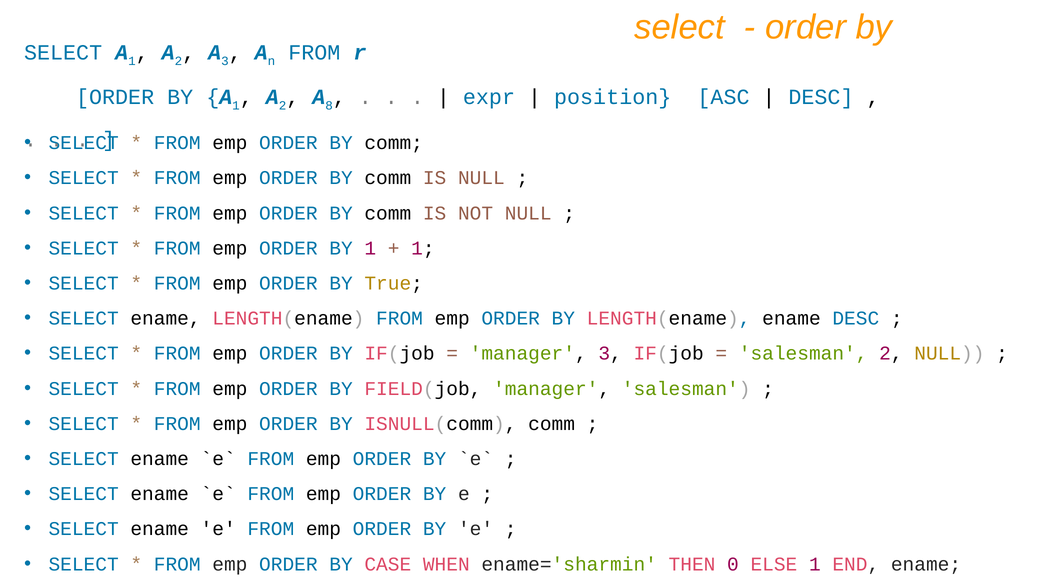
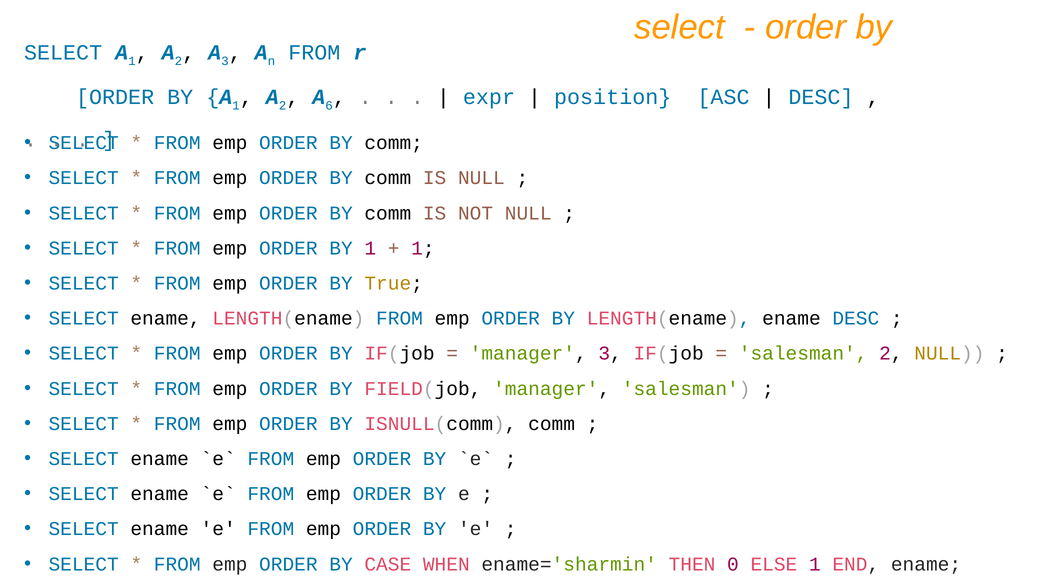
8: 8 -> 6
